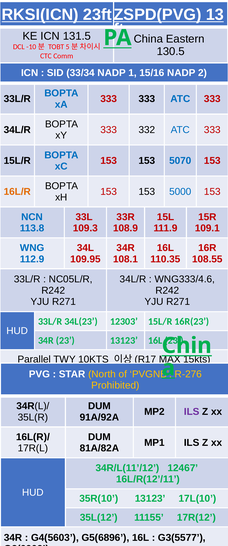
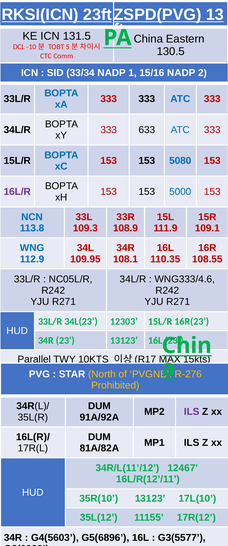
332: 332 -> 633
5070: 5070 -> 5080
16L/R colour: orange -> purple
